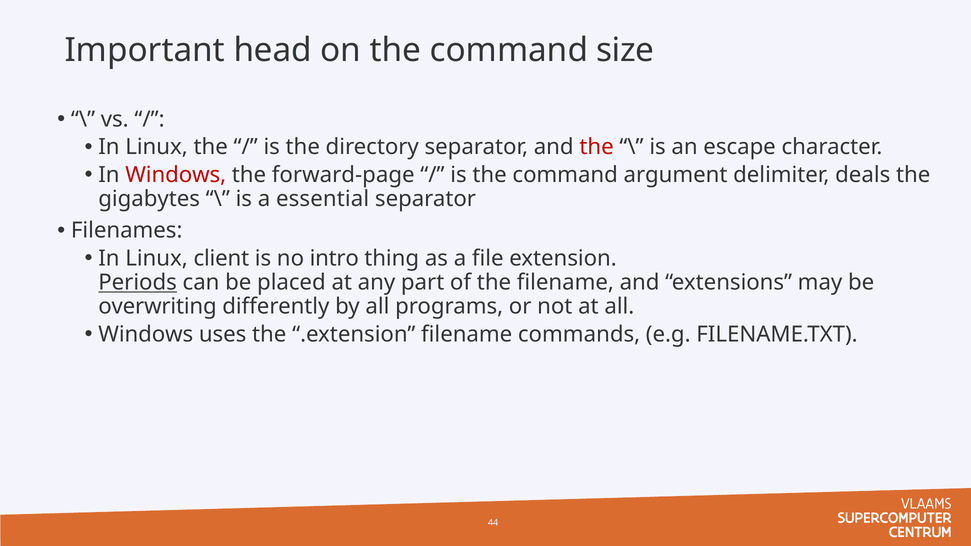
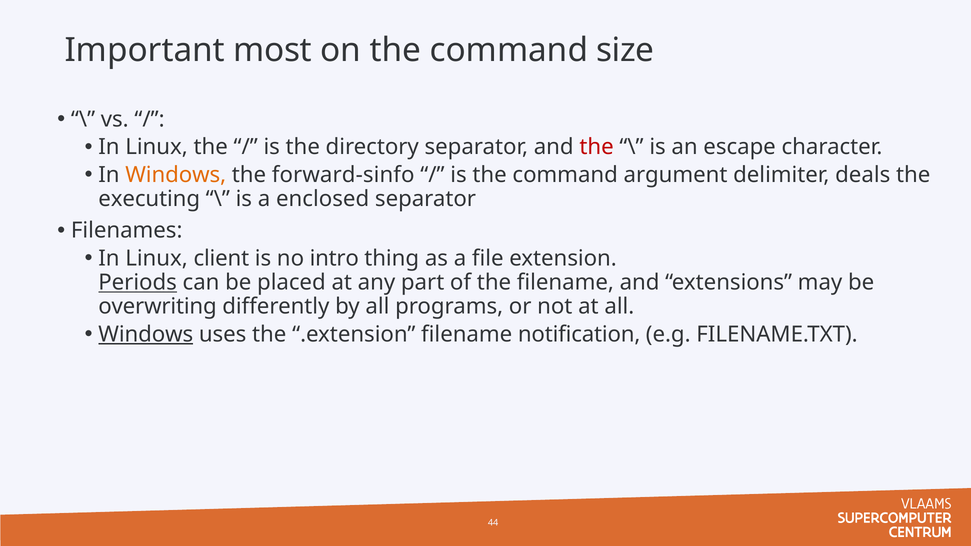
head: head -> most
Windows at (176, 175) colour: red -> orange
forward-page: forward-page -> forward-sinfo
gigabytes: gigabytes -> executing
essential: essential -> enclosed
Windows at (146, 334) underline: none -> present
commands: commands -> notification
